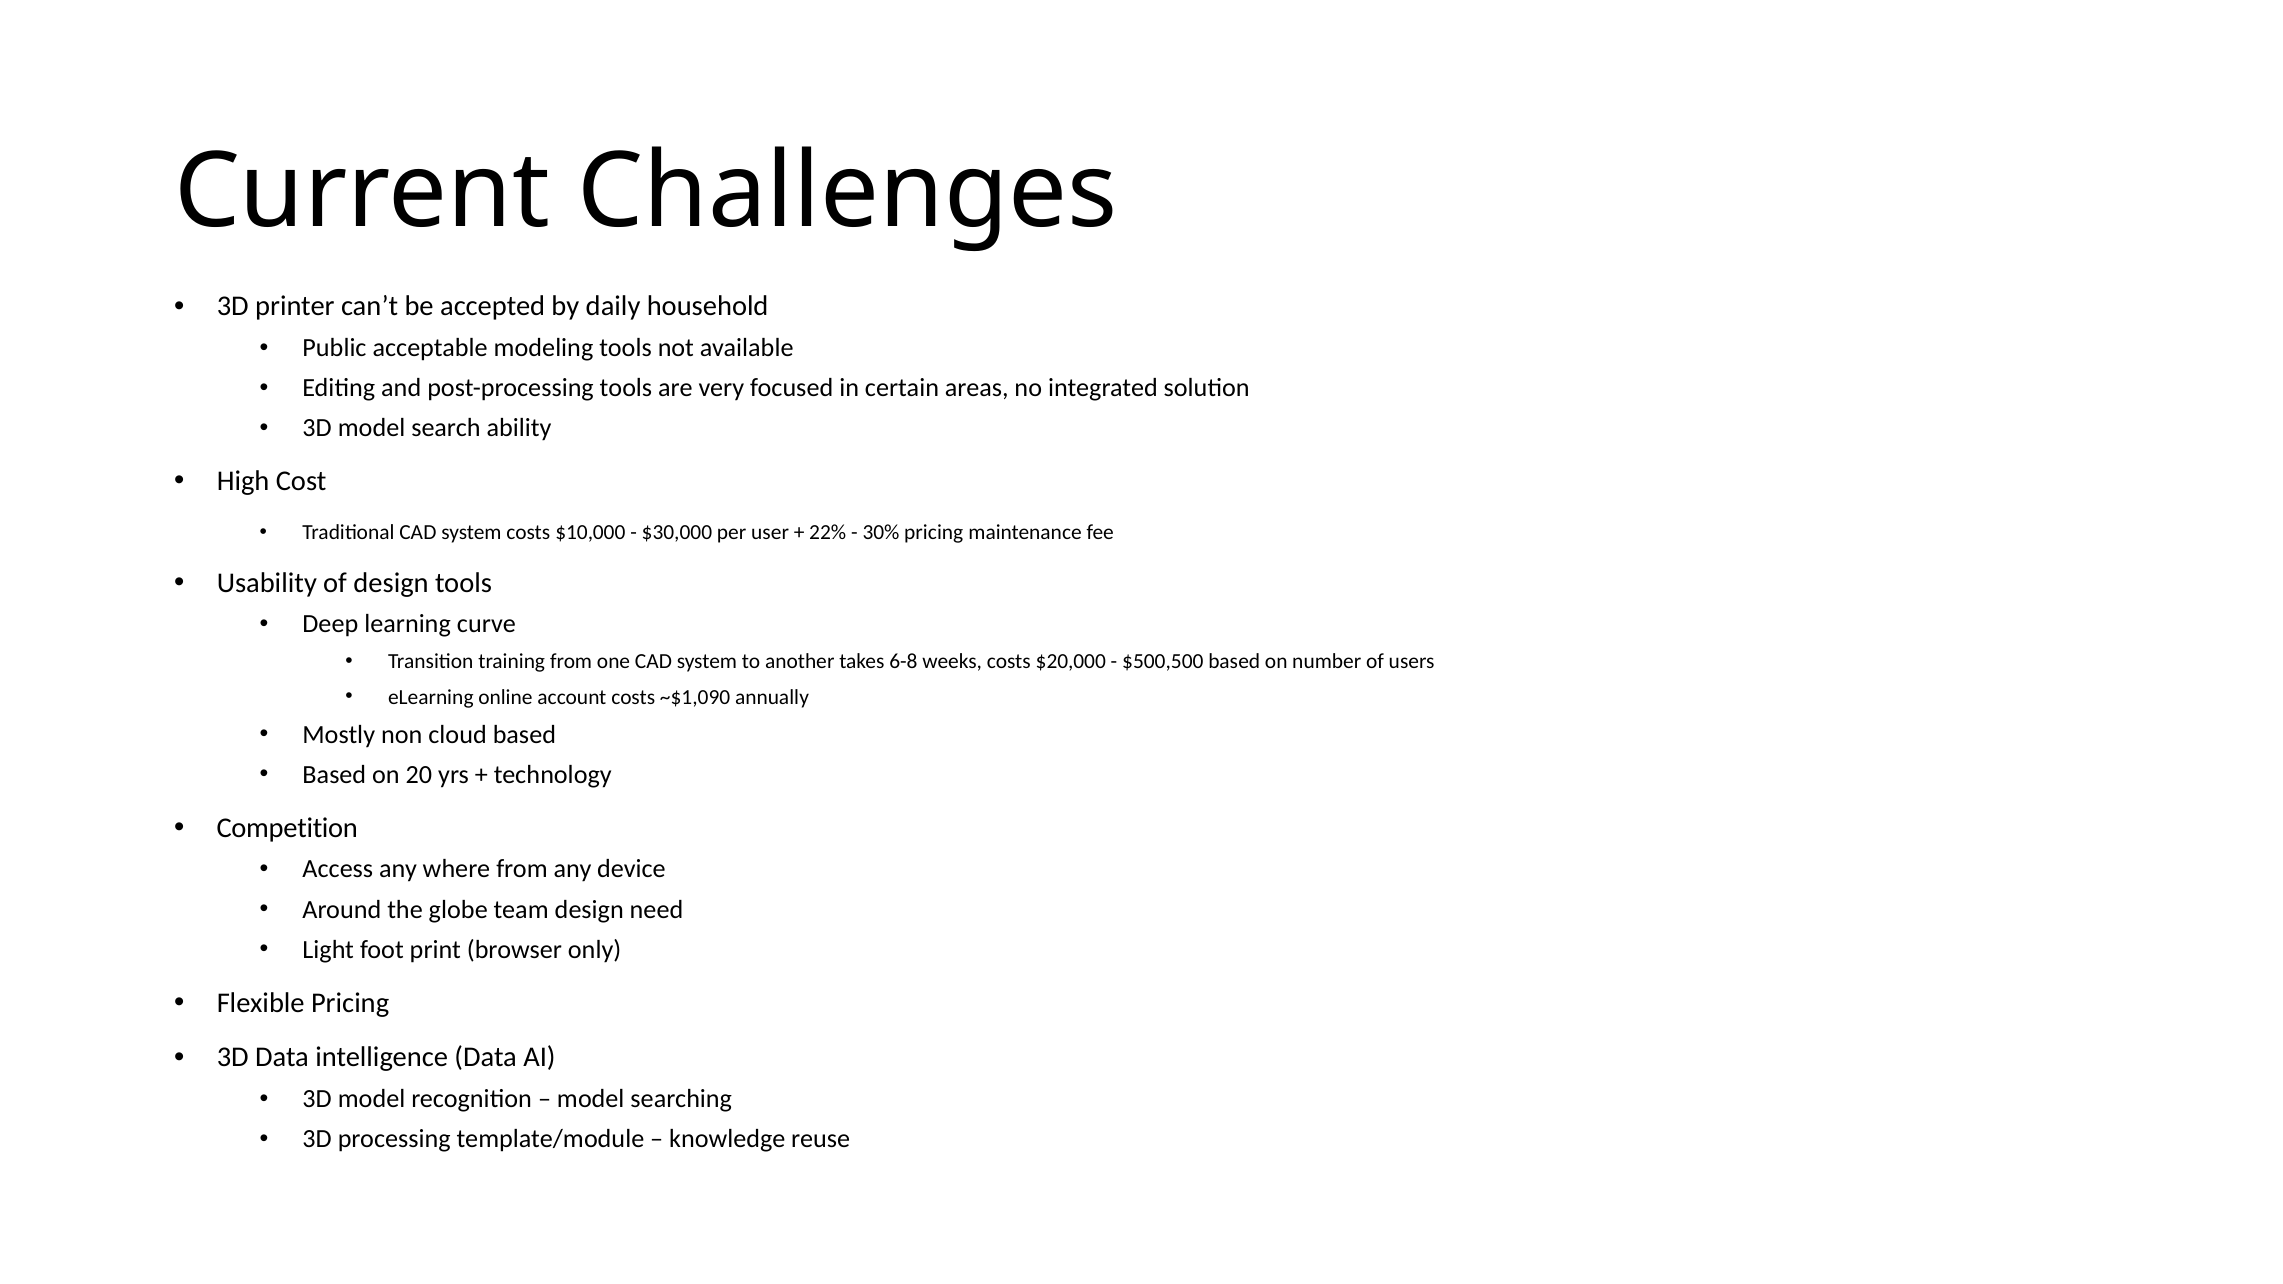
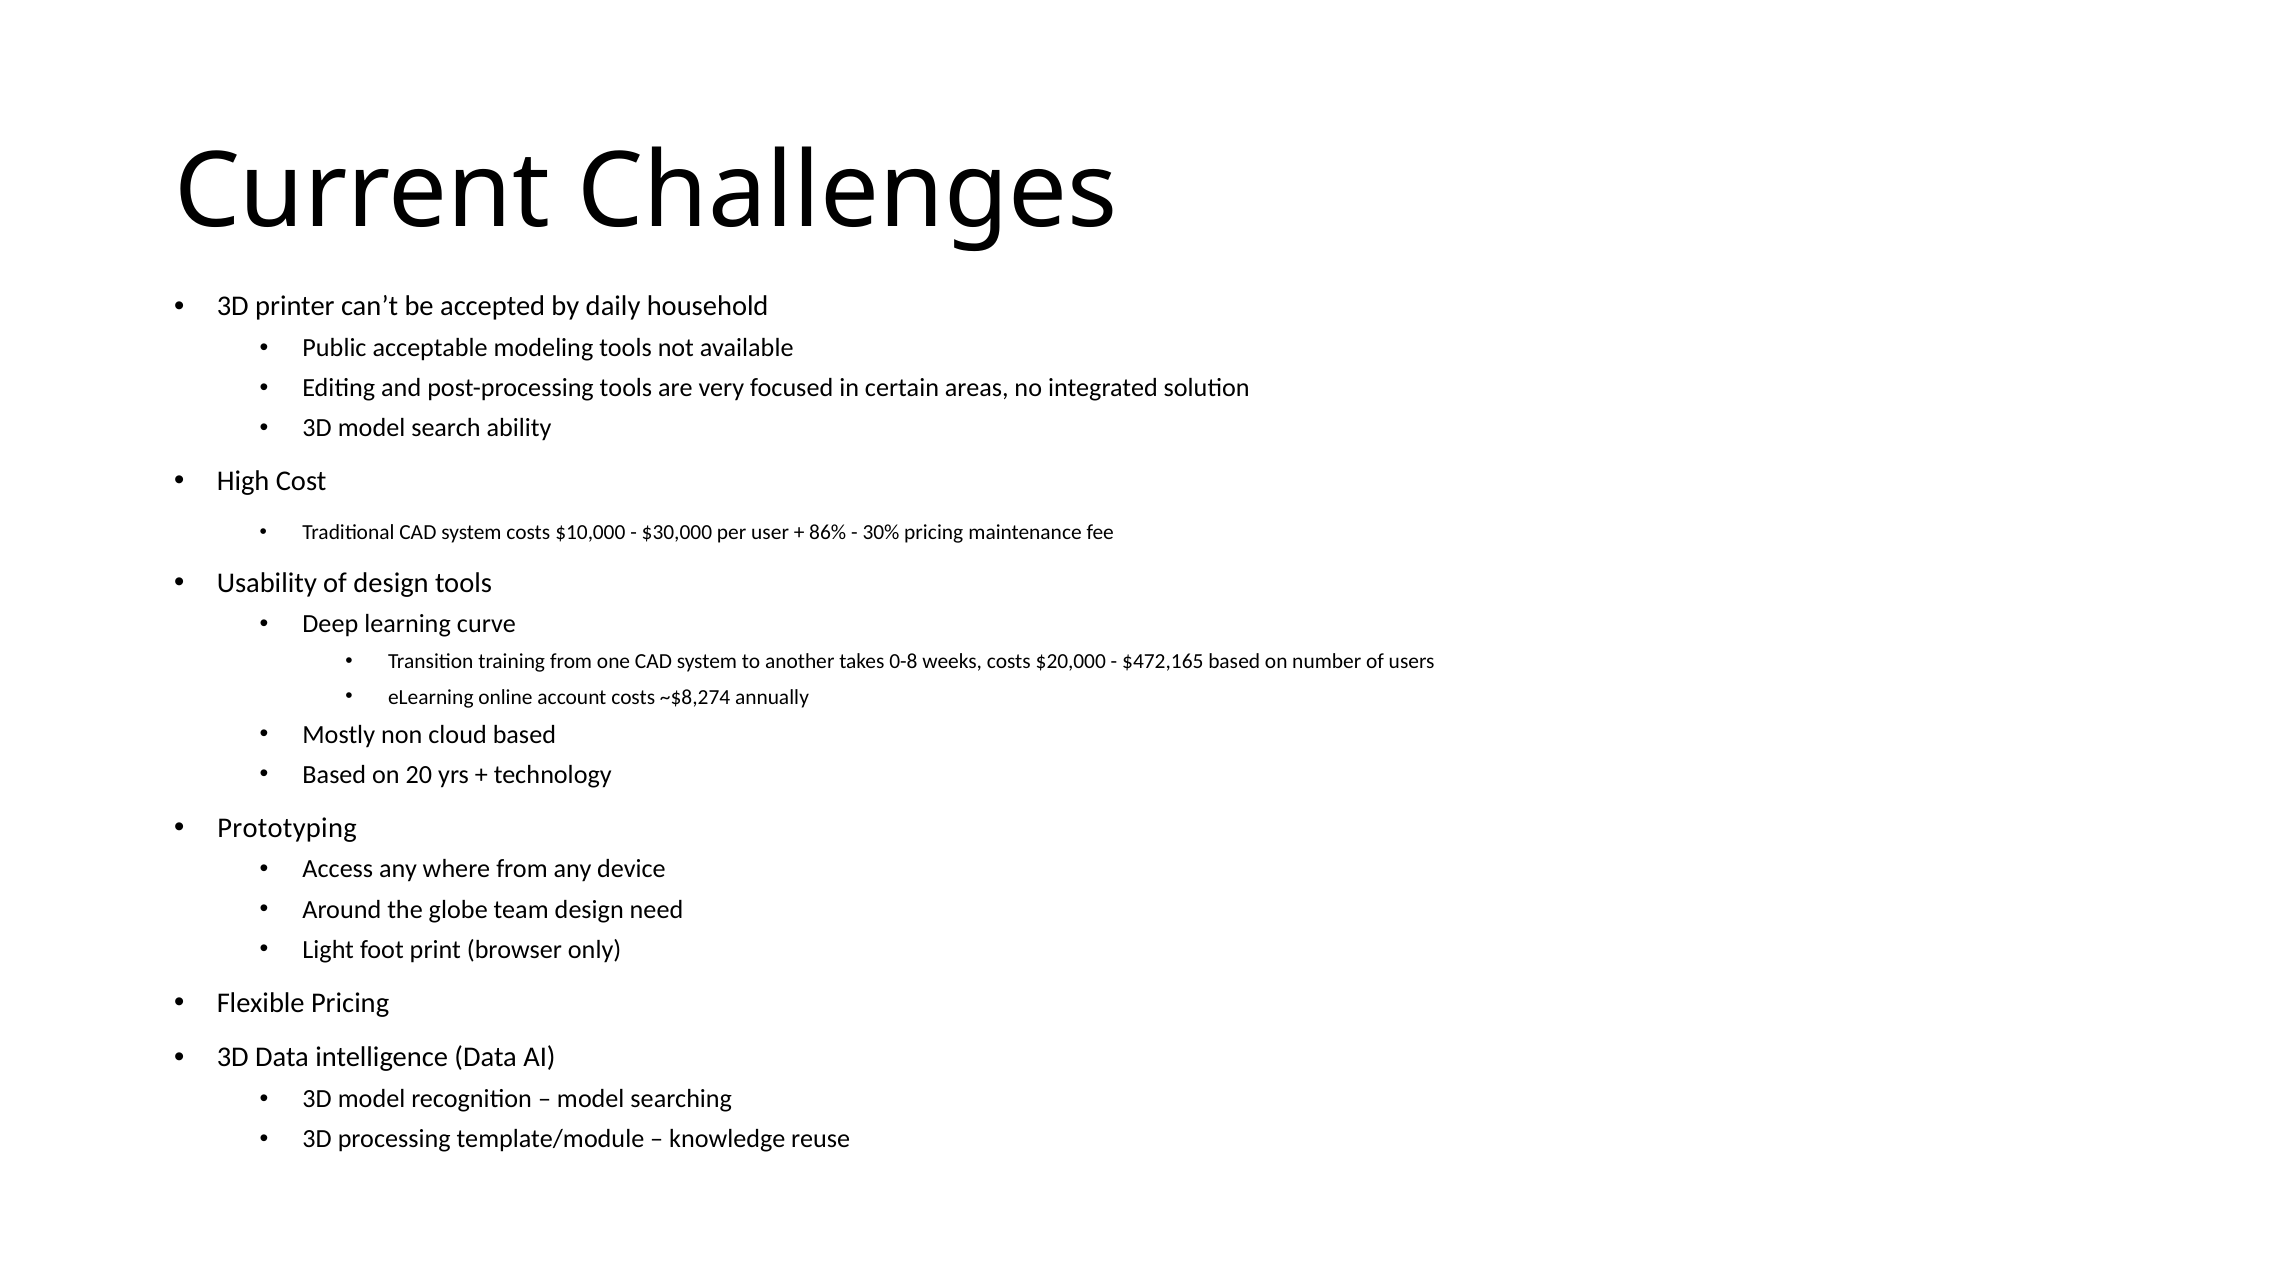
22%: 22% -> 86%
6-8: 6-8 -> 0-8
$500,500: $500,500 -> $472,165
~$1,090: ~$1,090 -> ~$8,274
Competition: Competition -> Prototyping
